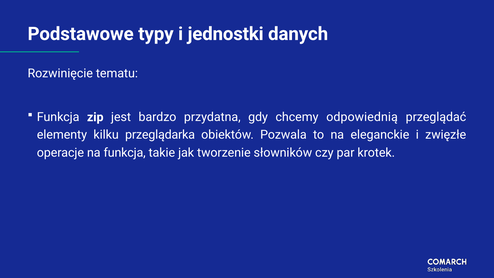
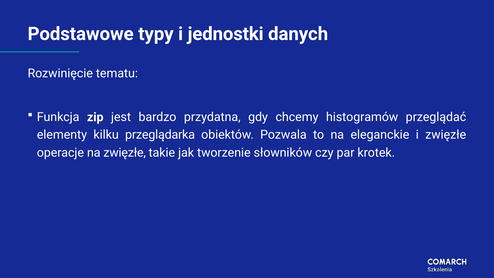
odpowiednią: odpowiednią -> histogramów
na funkcja: funkcja -> zwięzłe
